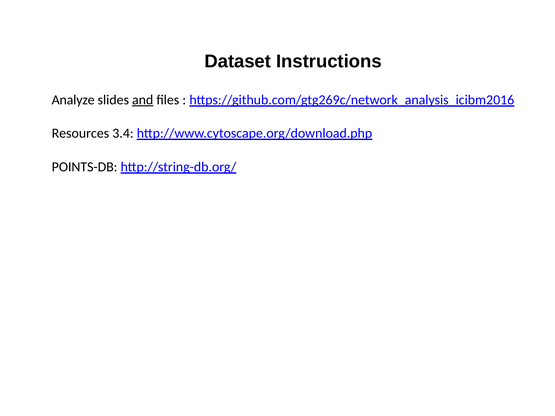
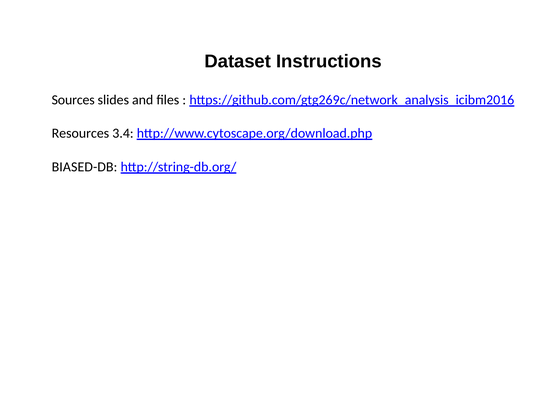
Analyze: Analyze -> Sources
and underline: present -> none
POINTS-DB: POINTS-DB -> BIASED-DB
